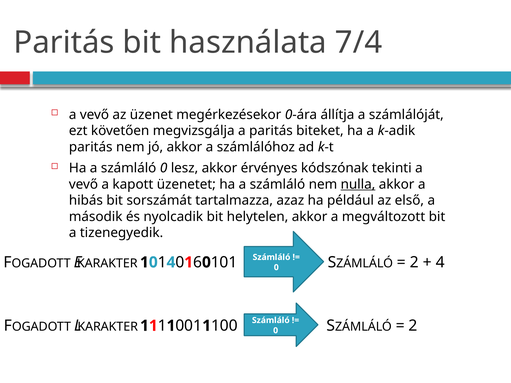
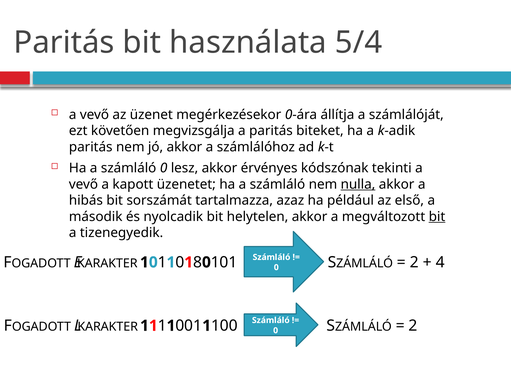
7/4: 7/4 -> 5/4
bit at (437, 217) underline: none -> present
4 at (171, 262): 4 -> 1
6: 6 -> 8
